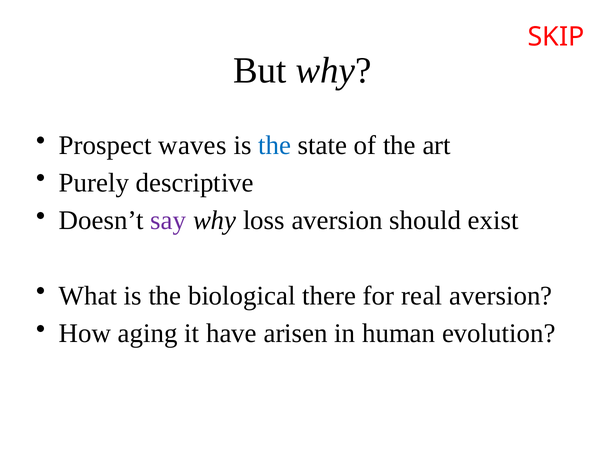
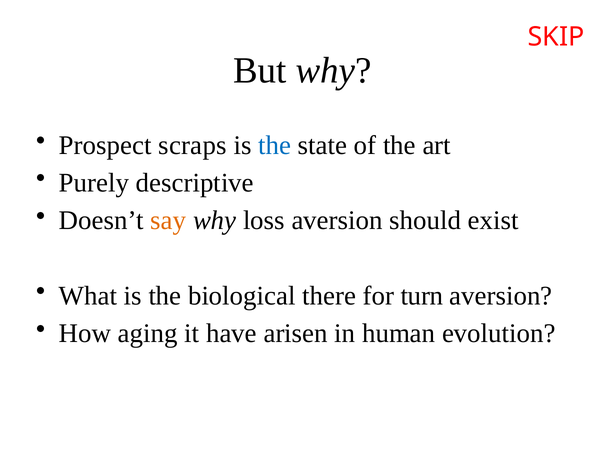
waves: waves -> scraps
say colour: purple -> orange
real: real -> turn
